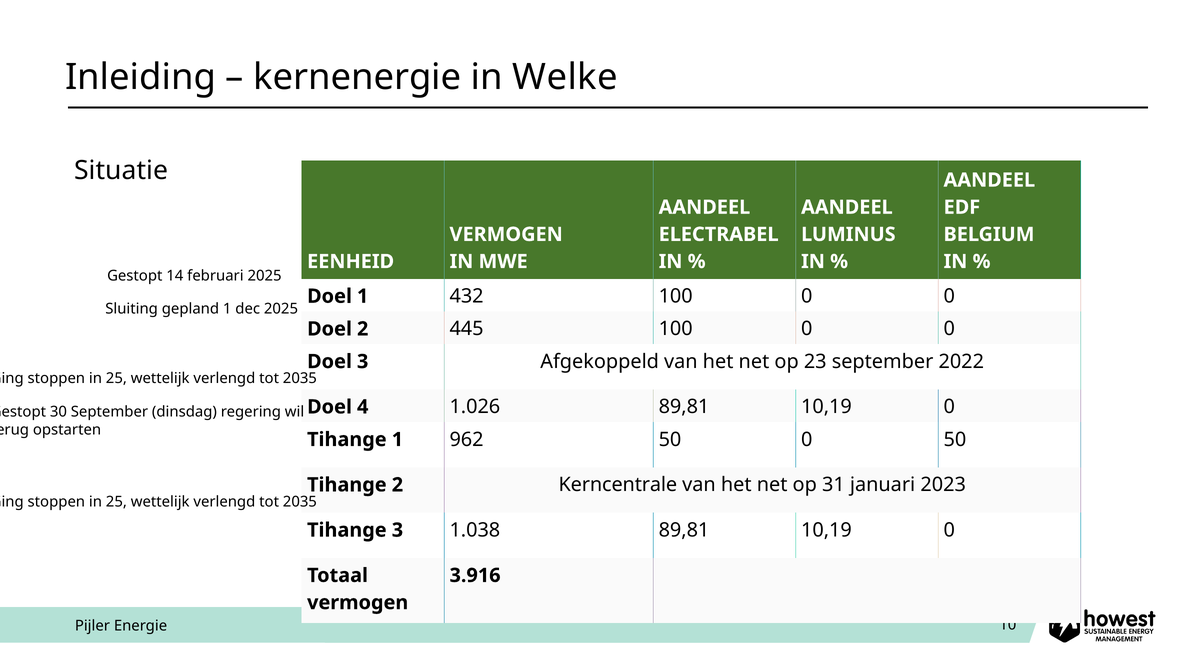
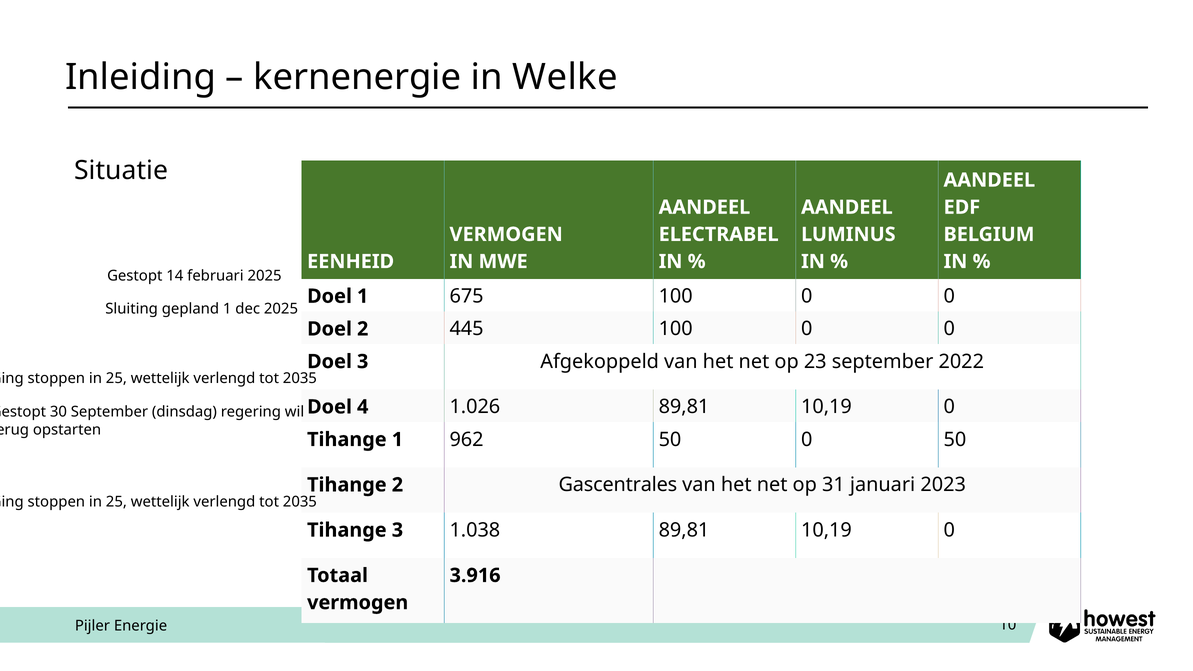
432: 432 -> 675
Kerncentrale: Kerncentrale -> Gascentrales
